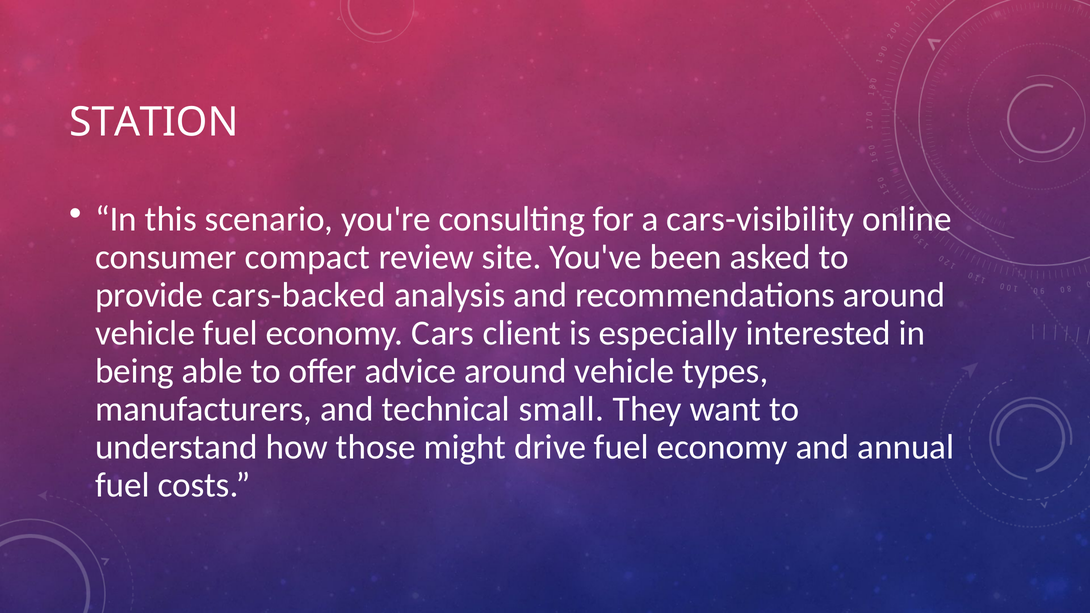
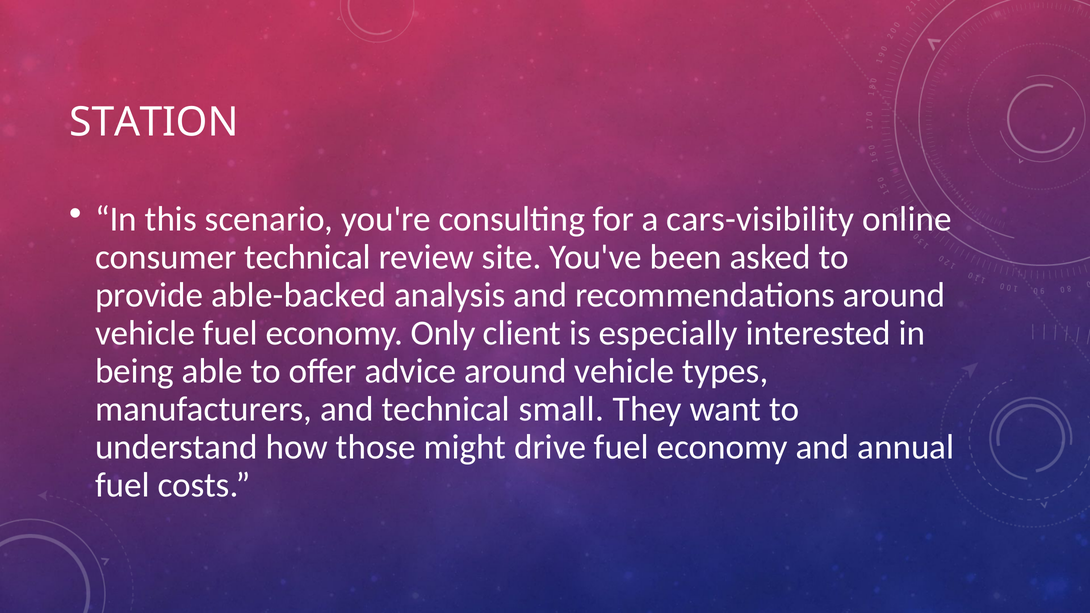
consumer compact: compact -> technical
cars-backed: cars-backed -> able-backed
Cars: Cars -> Only
